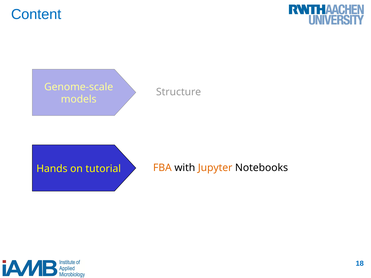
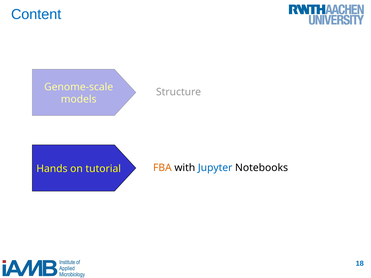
Jupyter colour: orange -> blue
